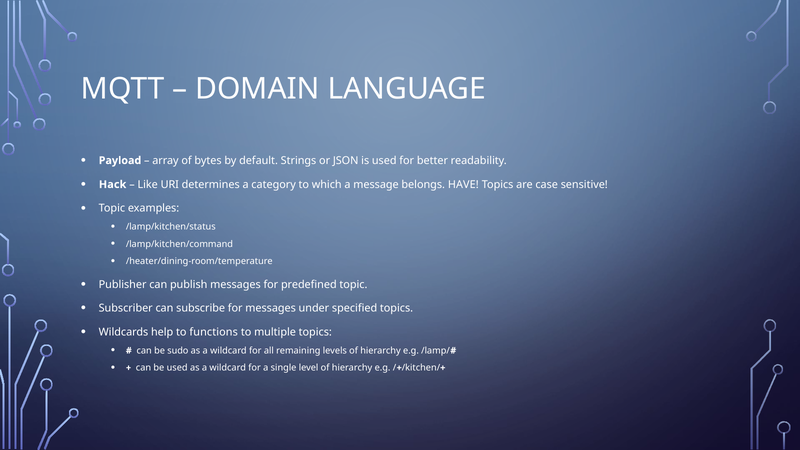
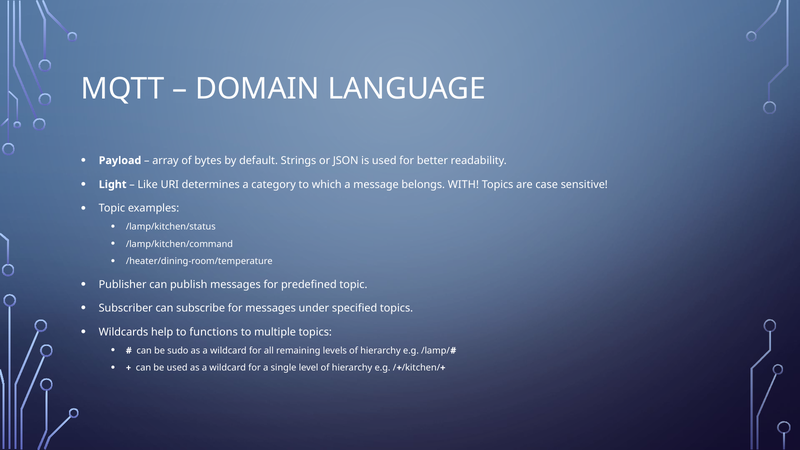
Hack: Hack -> Light
HAVE: HAVE -> WITH
